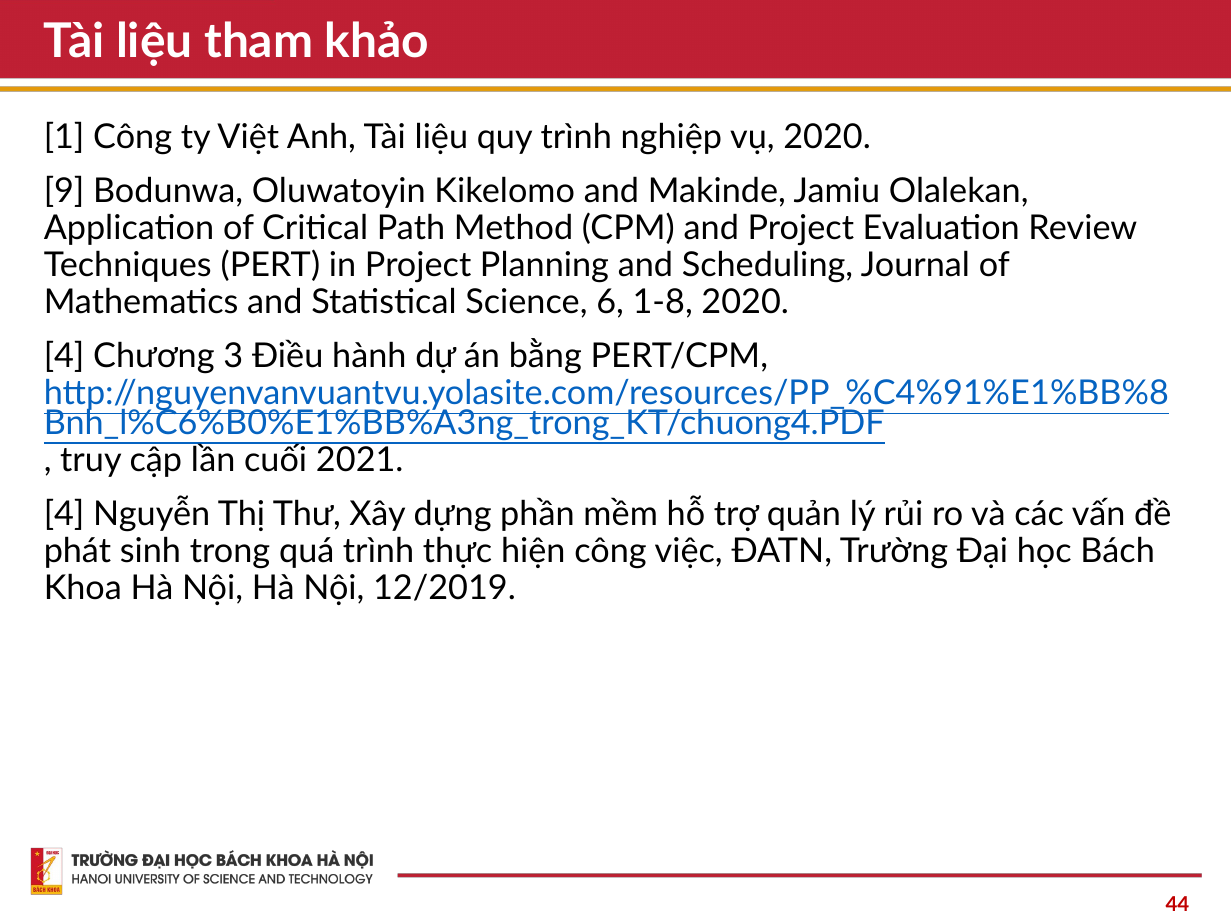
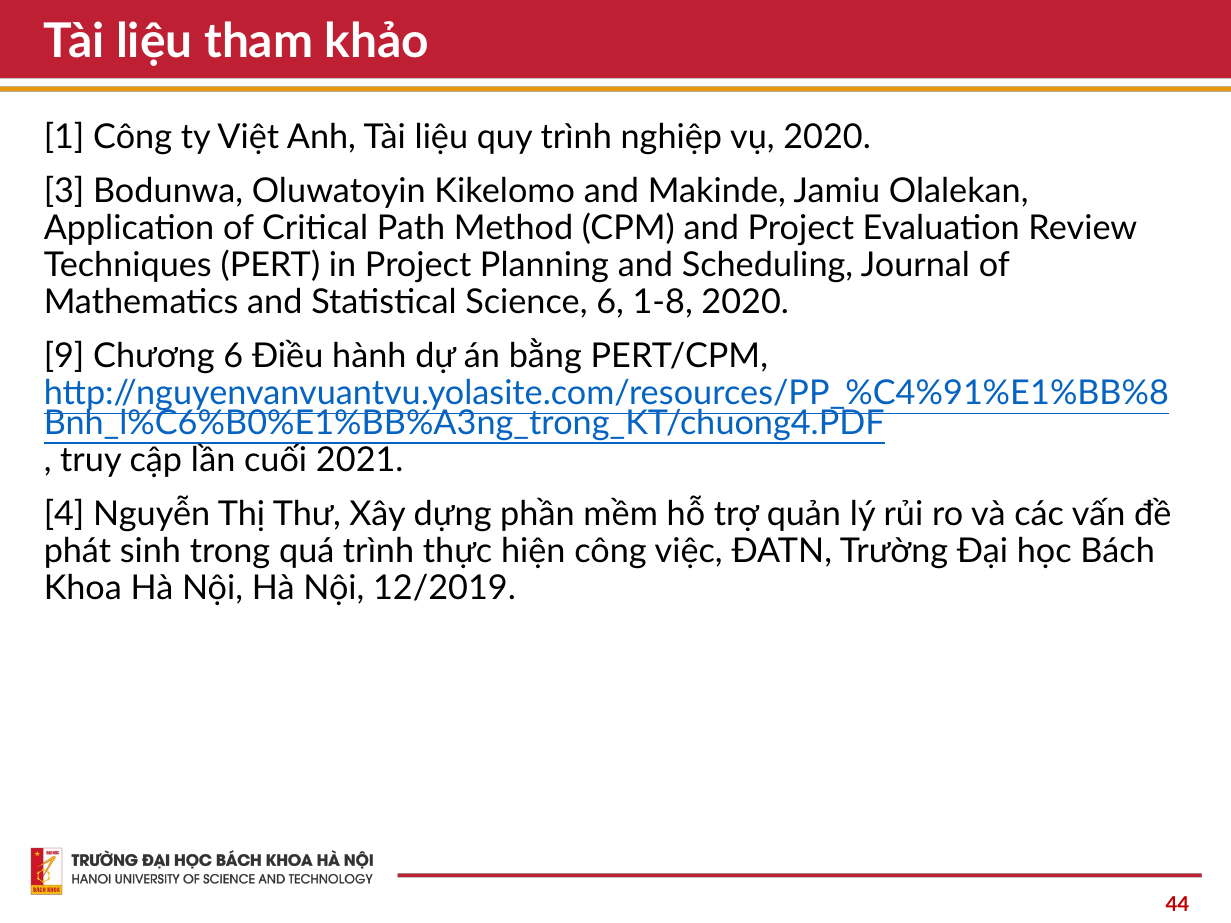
9: 9 -> 3
4 at (64, 356): 4 -> 9
Chương 3: 3 -> 6
